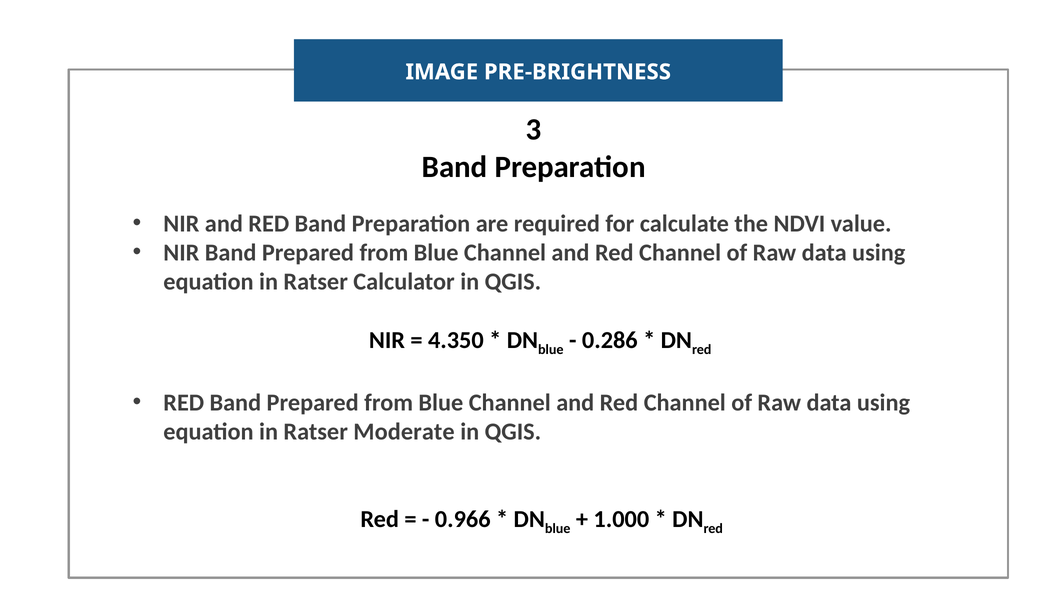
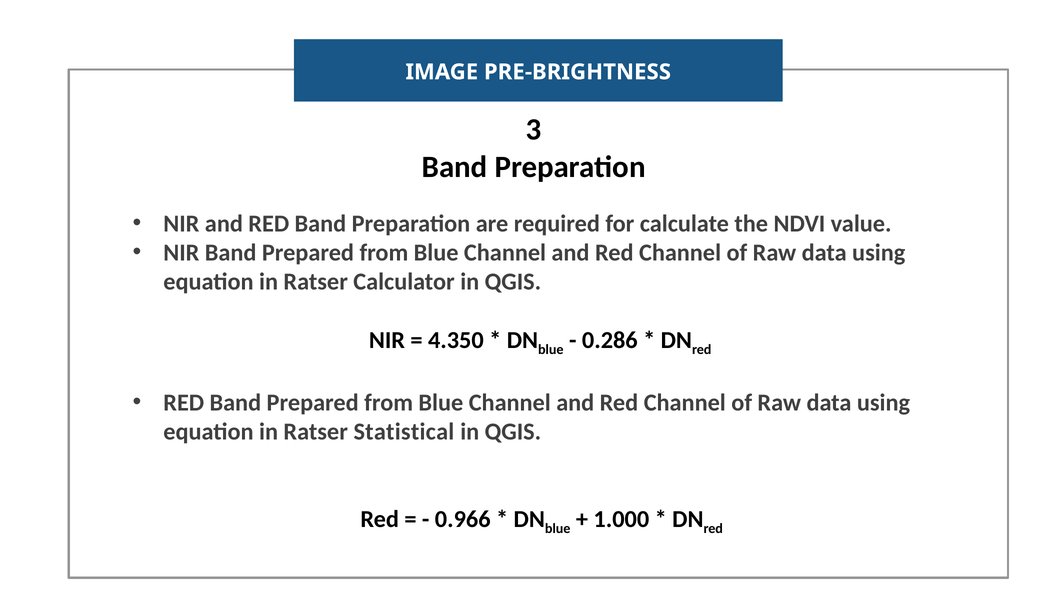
Moderate: Moderate -> Statistical
